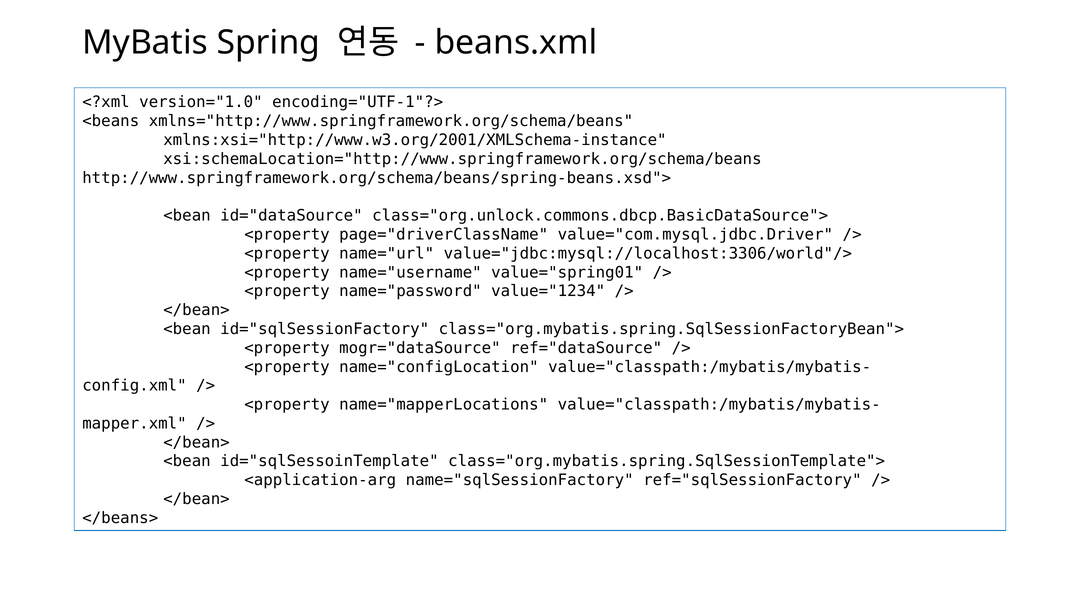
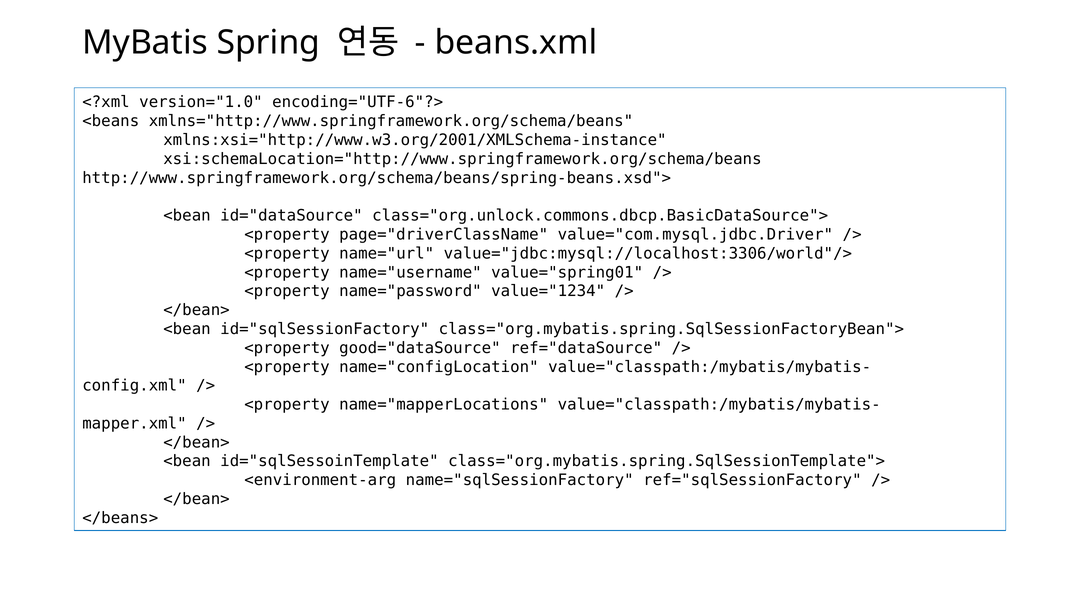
encoding="UTF-1"?>: encoding="UTF-1"?> -> encoding="UTF-6"?>
mogr="dataSource: mogr="dataSource -> good="dataSource
<application-arg: <application-arg -> <environment-arg
